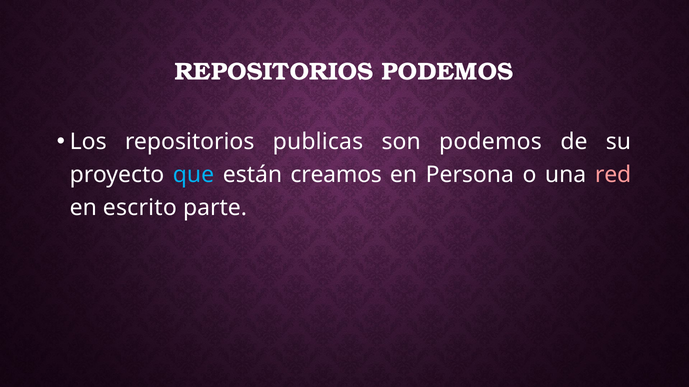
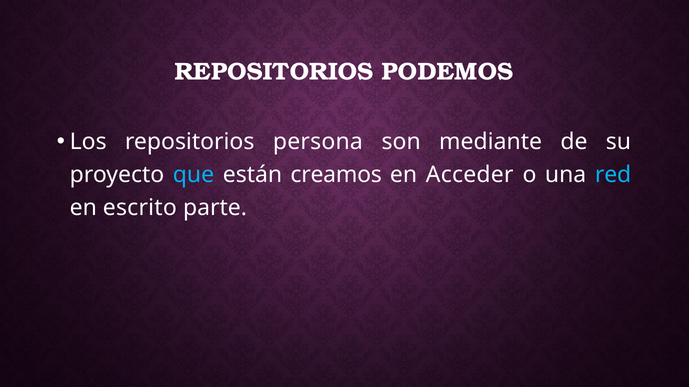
publicas: publicas -> persona
son podemos: podemos -> mediante
Persona: Persona -> Acceder
red colour: pink -> light blue
